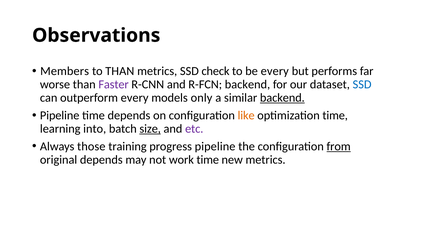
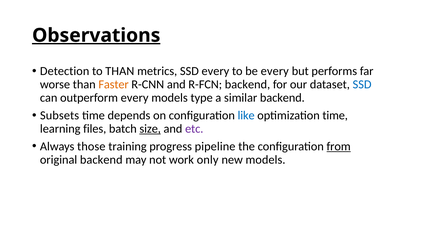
Observations underline: none -> present
Members: Members -> Detection
SSD check: check -> every
Faster colour: purple -> orange
only: only -> type
backend at (282, 98) underline: present -> none
Pipeline at (60, 115): Pipeline -> Subsets
like colour: orange -> blue
into: into -> files
original depends: depends -> backend
work time: time -> only
new metrics: metrics -> models
